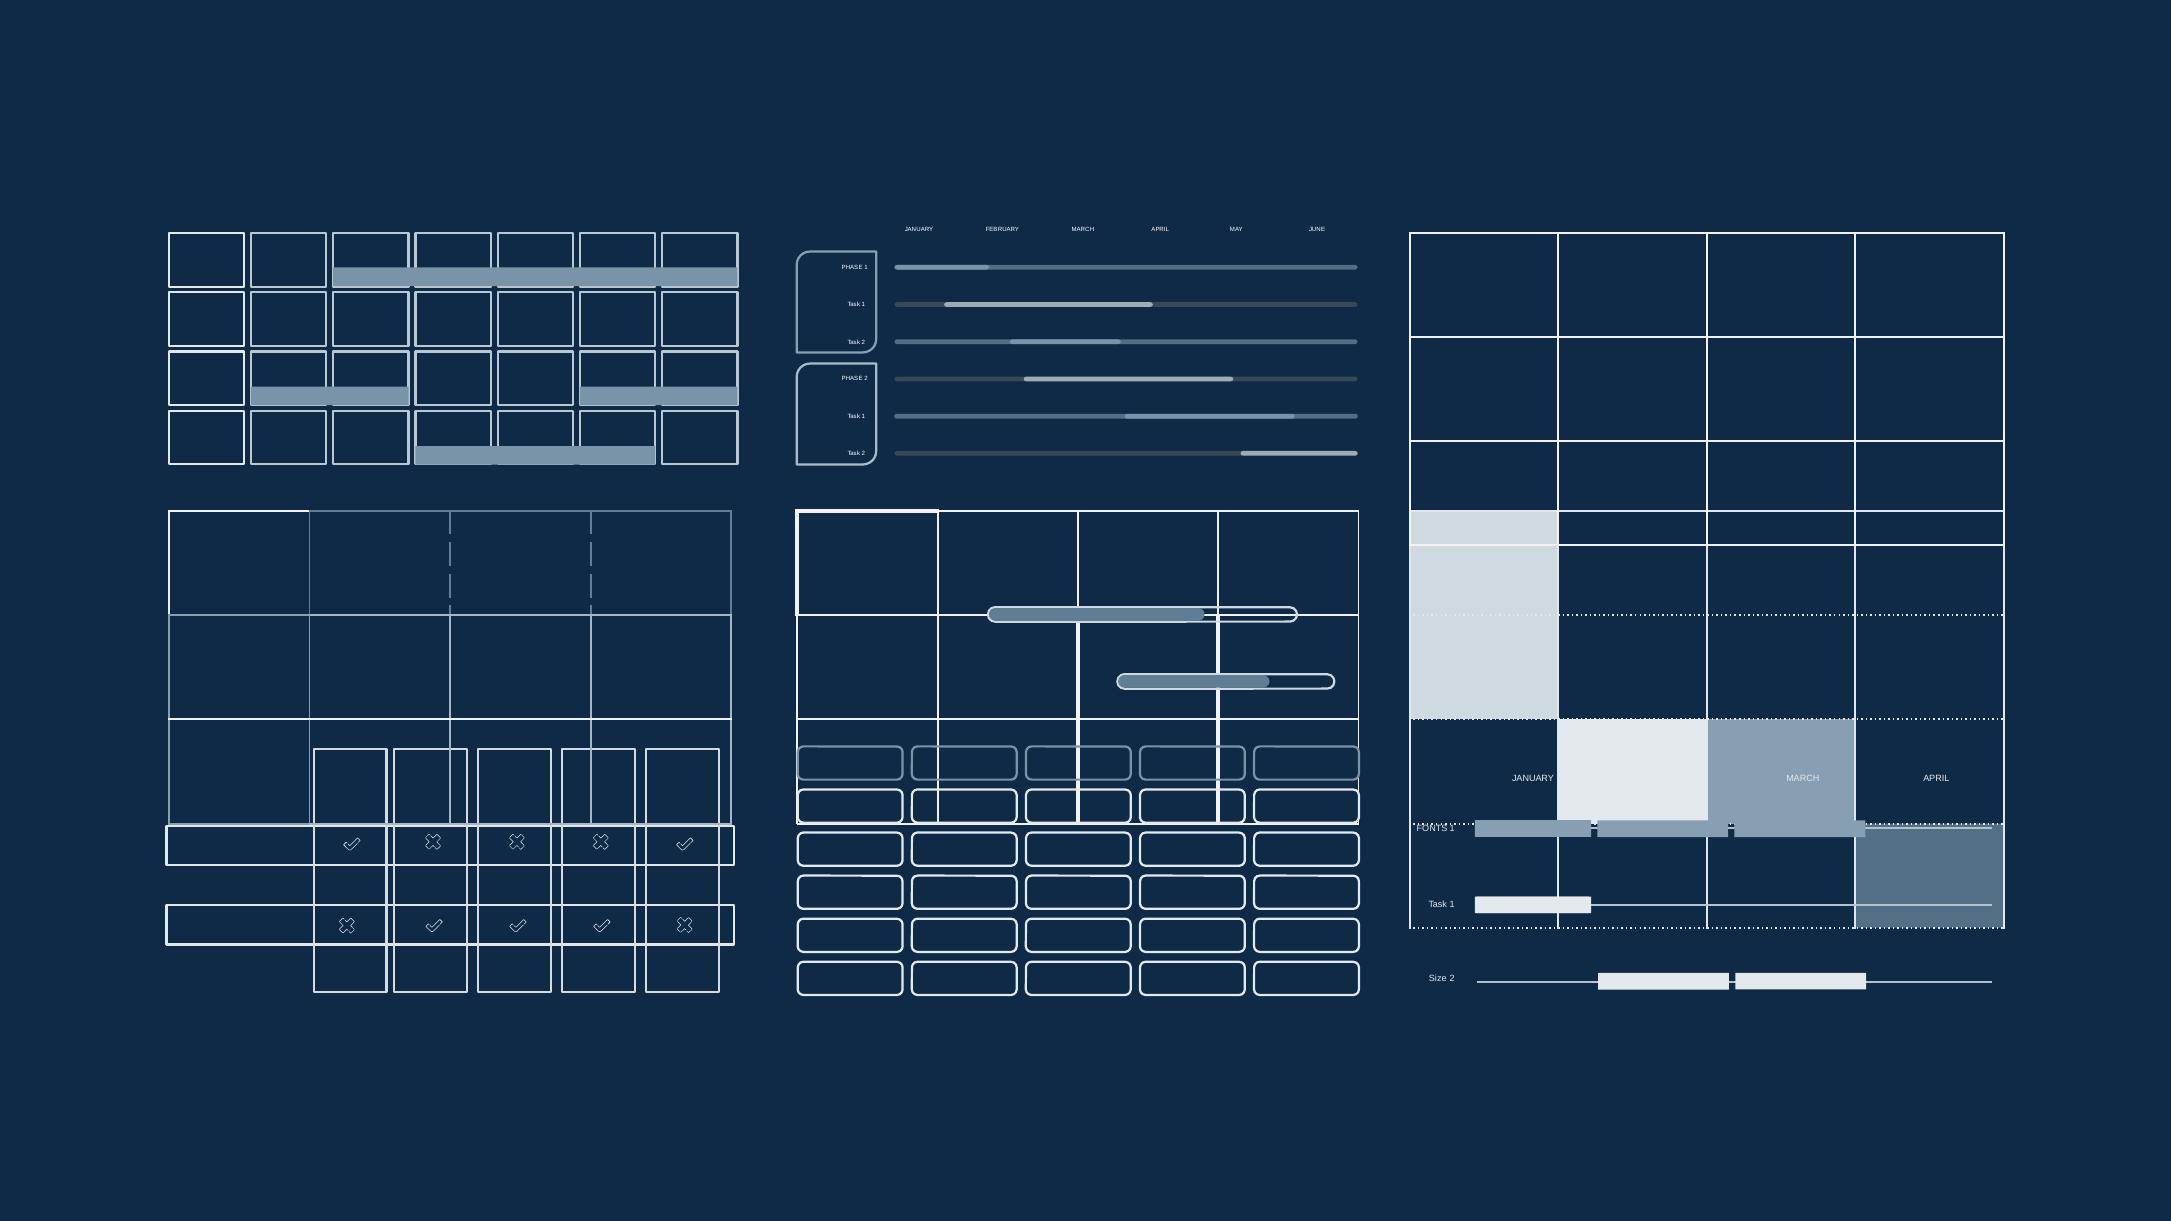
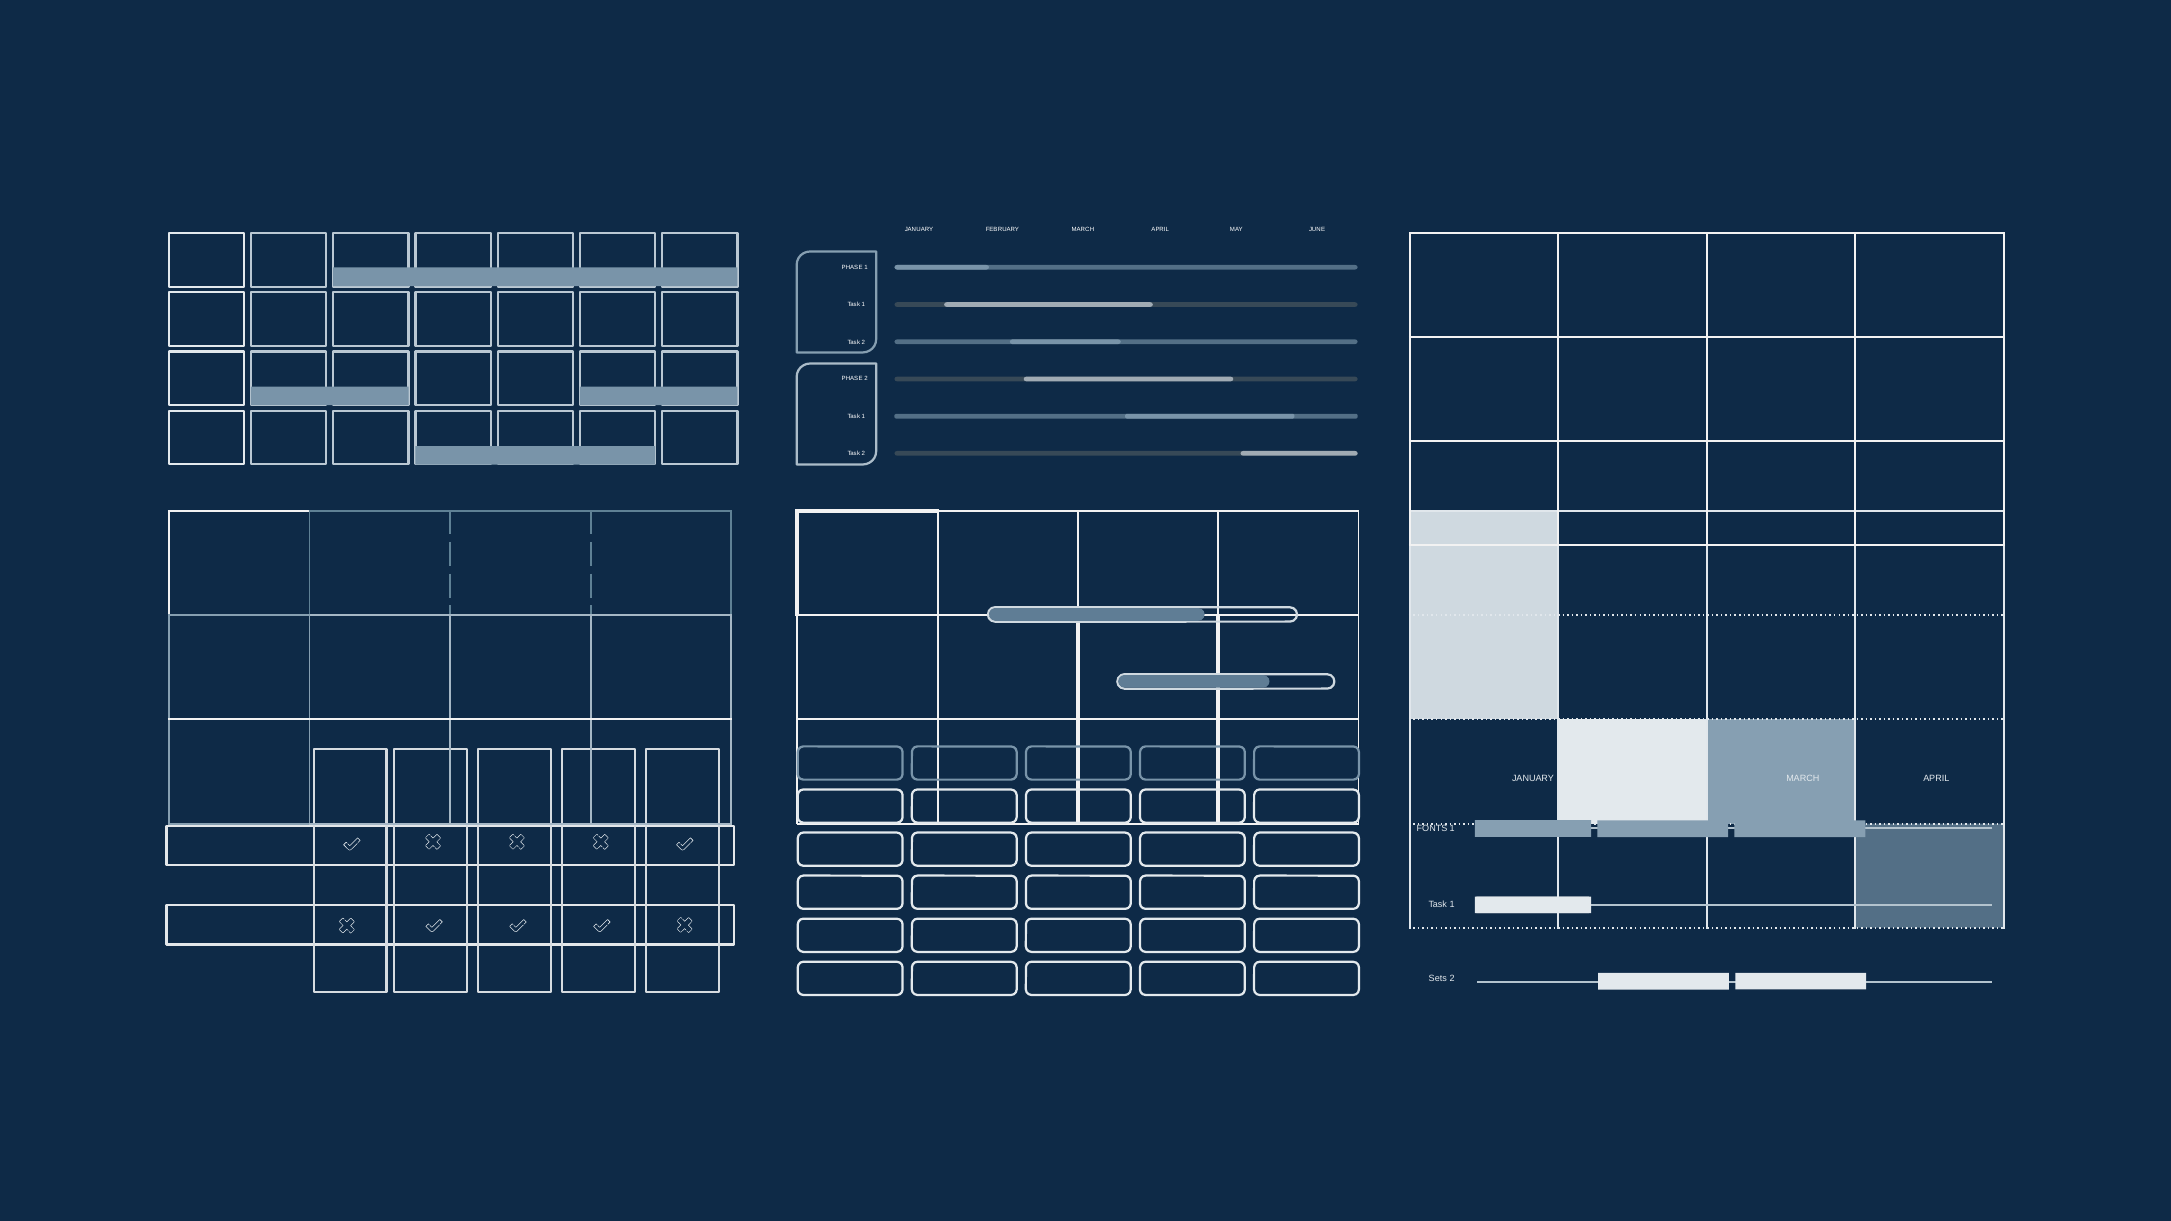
Size: Size -> Sets
